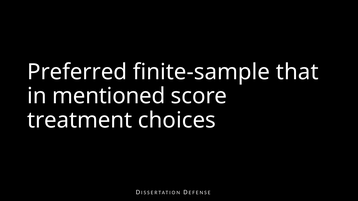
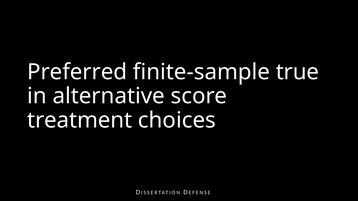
that: that -> true
mentioned: mentioned -> alternative
